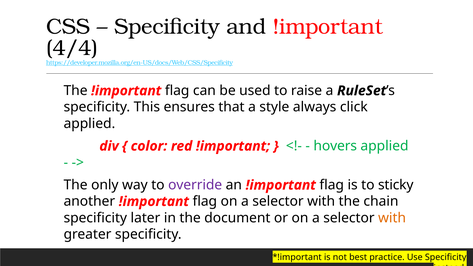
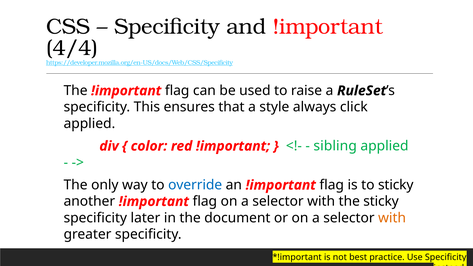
hovers: hovers -> sibling
override colour: purple -> blue
the chain: chain -> sticky
